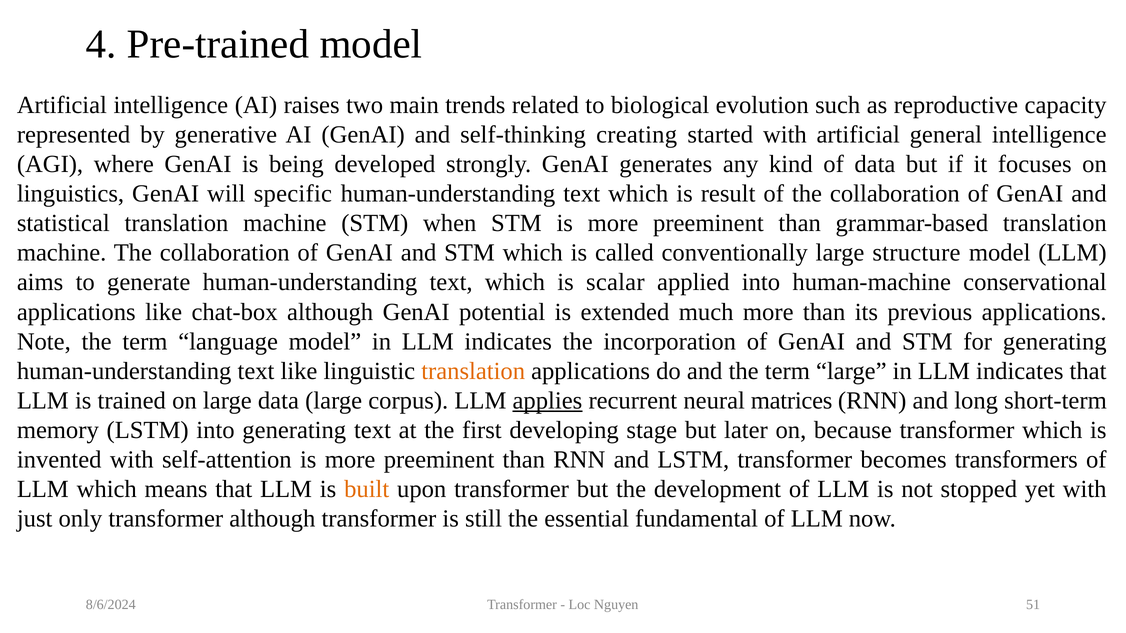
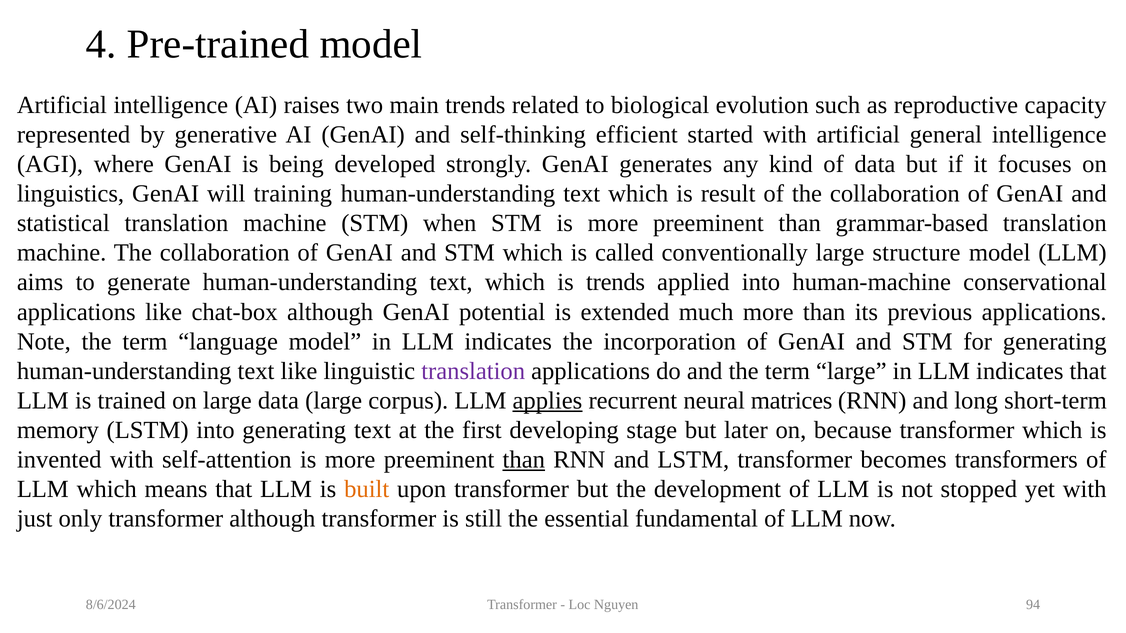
creating: creating -> efficient
specific: specific -> training
is scalar: scalar -> trends
translation at (473, 371) colour: orange -> purple
than at (524, 460) underline: none -> present
51: 51 -> 94
